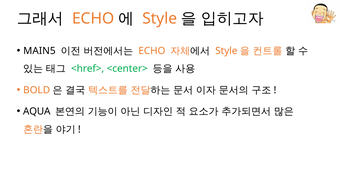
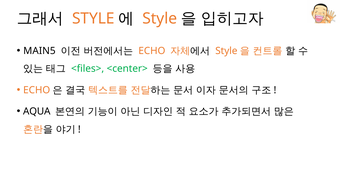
ECHO at (93, 18): ECHO -> STYLE
<href>: <href> -> <files>
BOLD at (37, 90): BOLD -> ECHO
